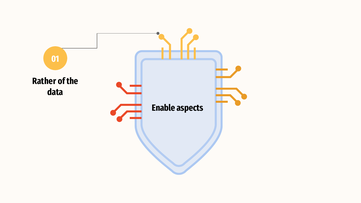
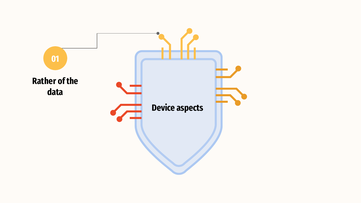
Enable: Enable -> Device
